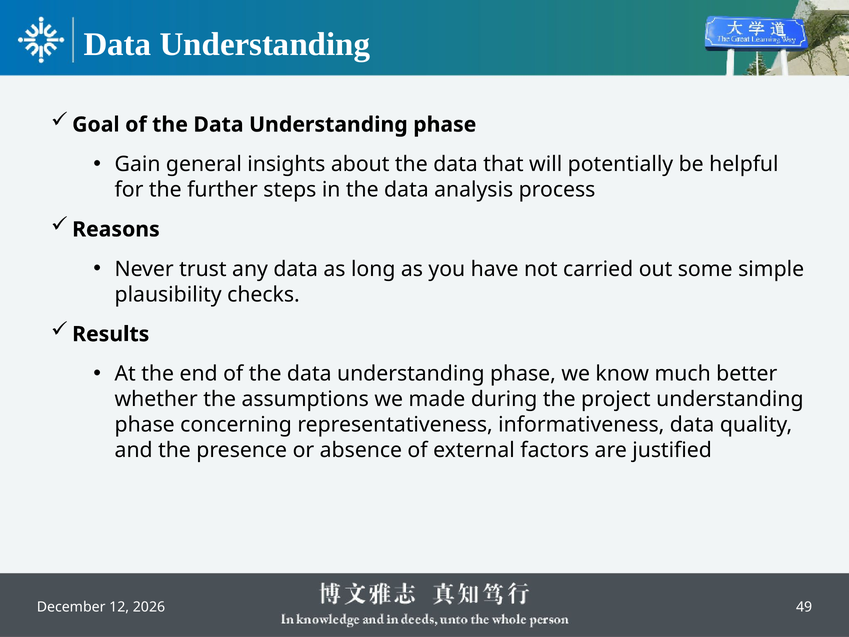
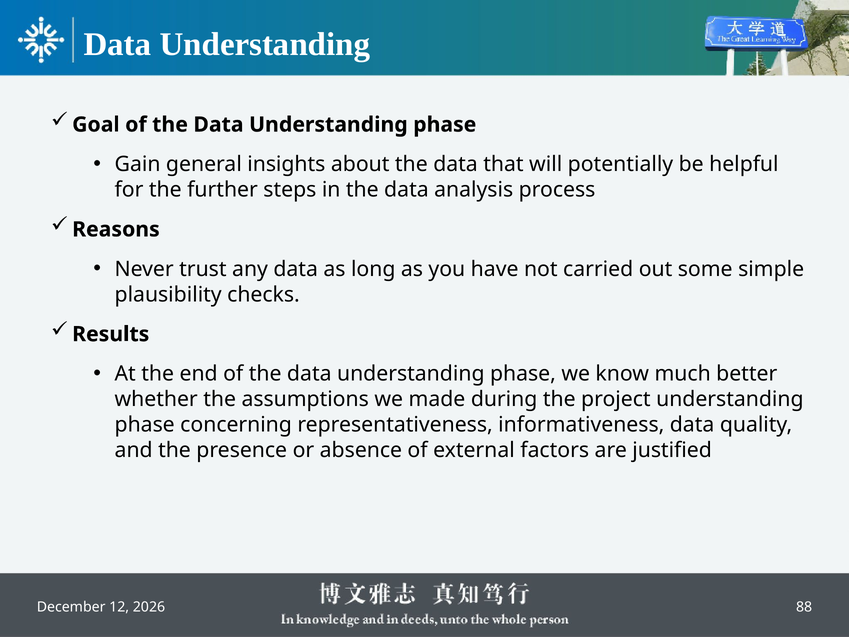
49: 49 -> 88
